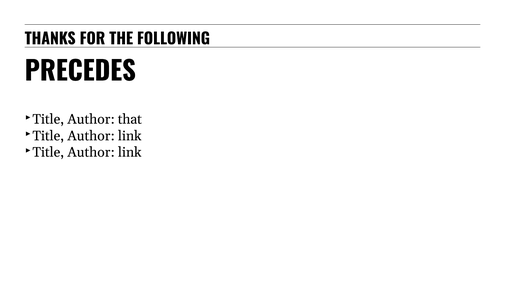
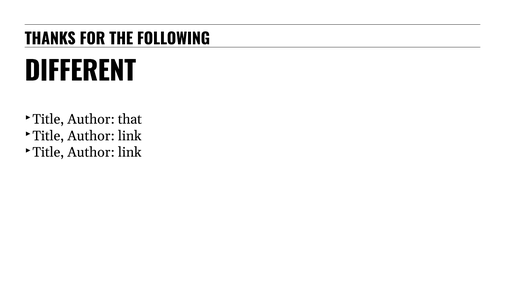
PRECEDES: PRECEDES -> DIFFERENT
